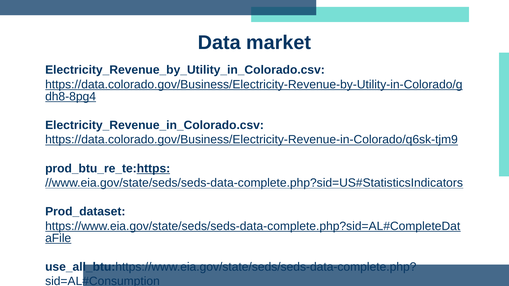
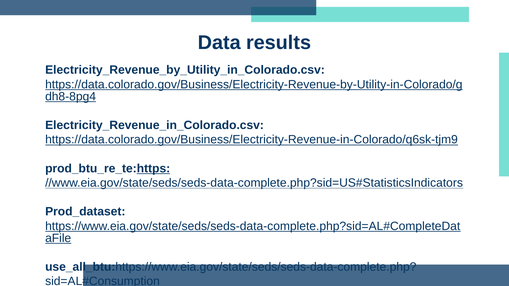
market: market -> results
